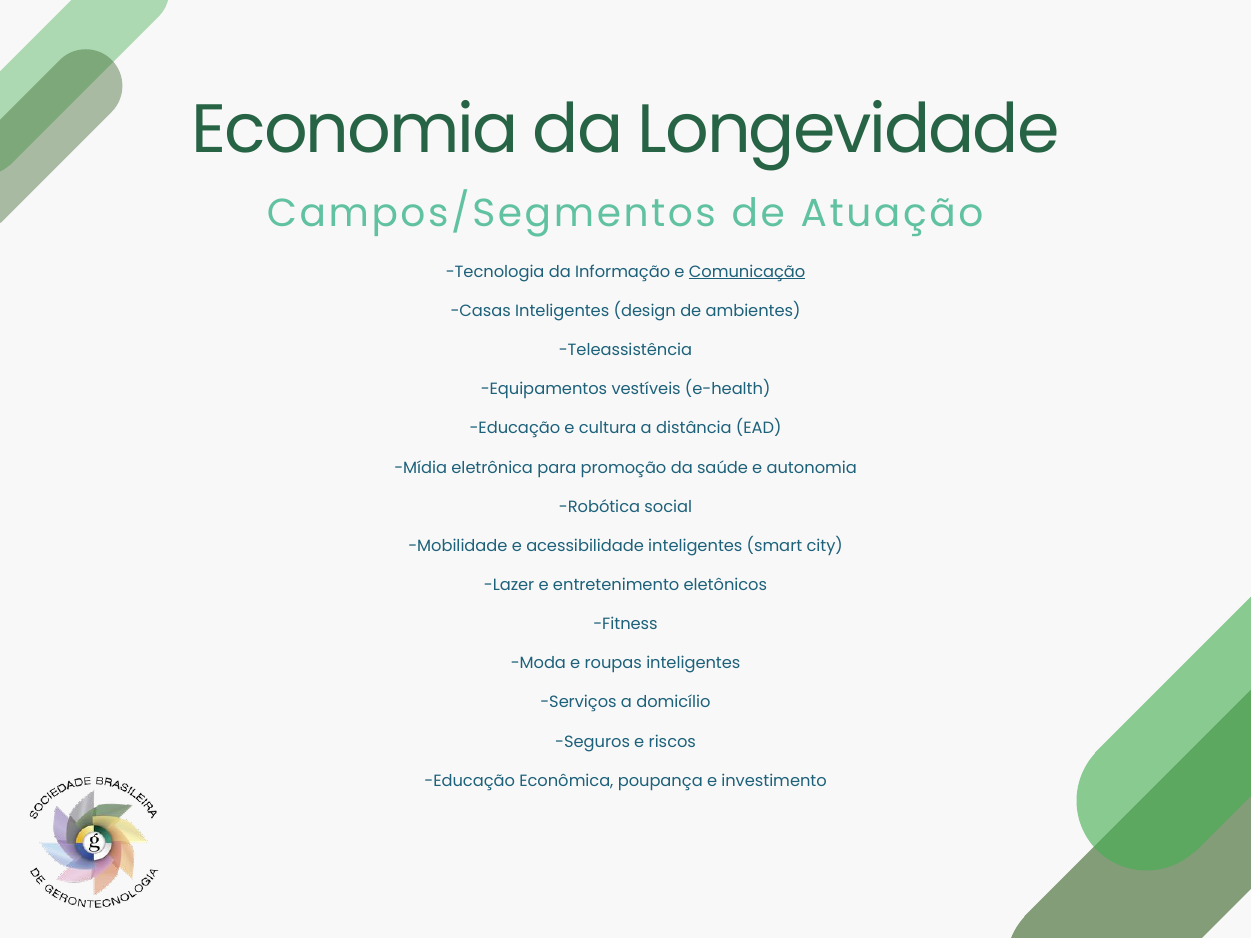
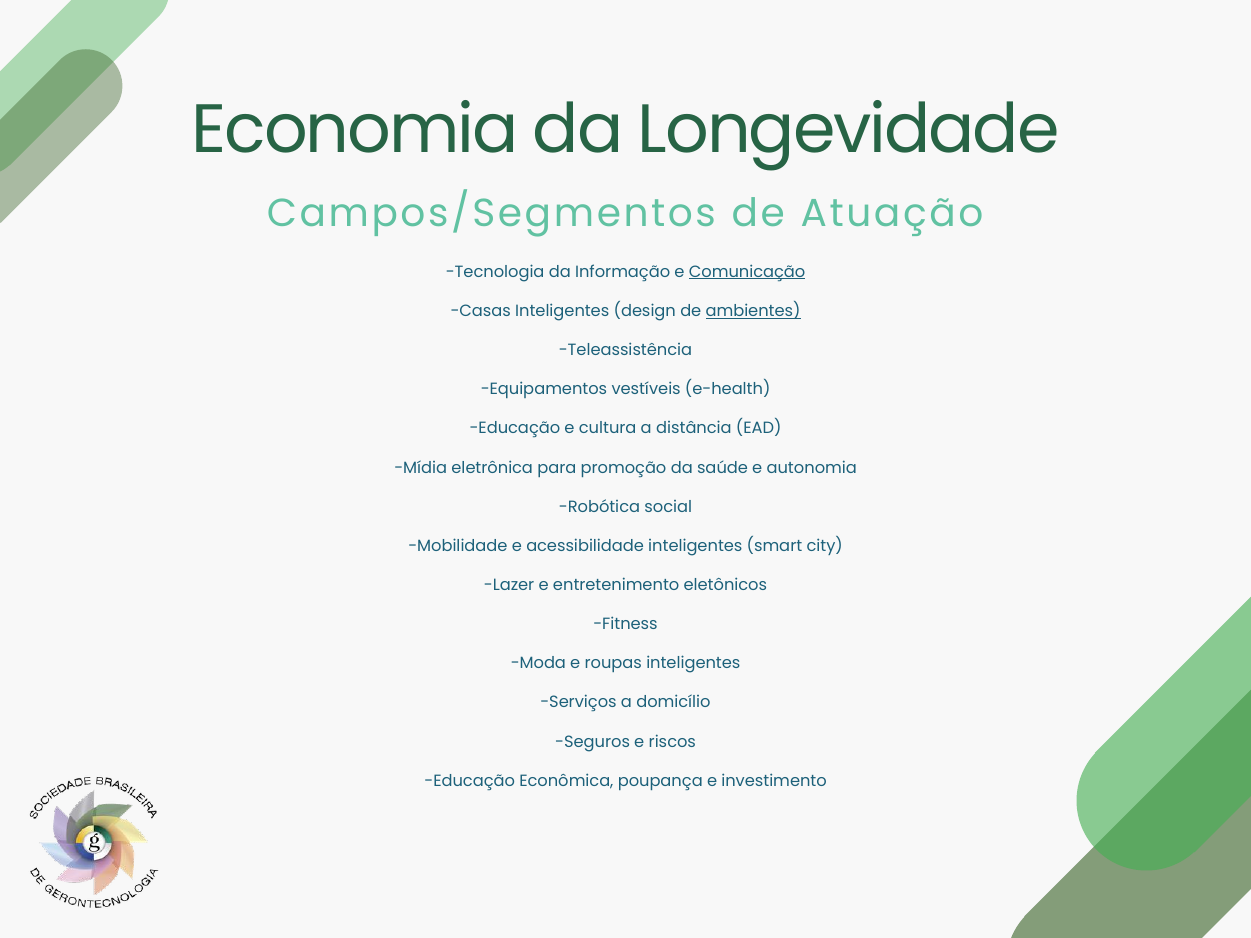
ambientes underline: none -> present
